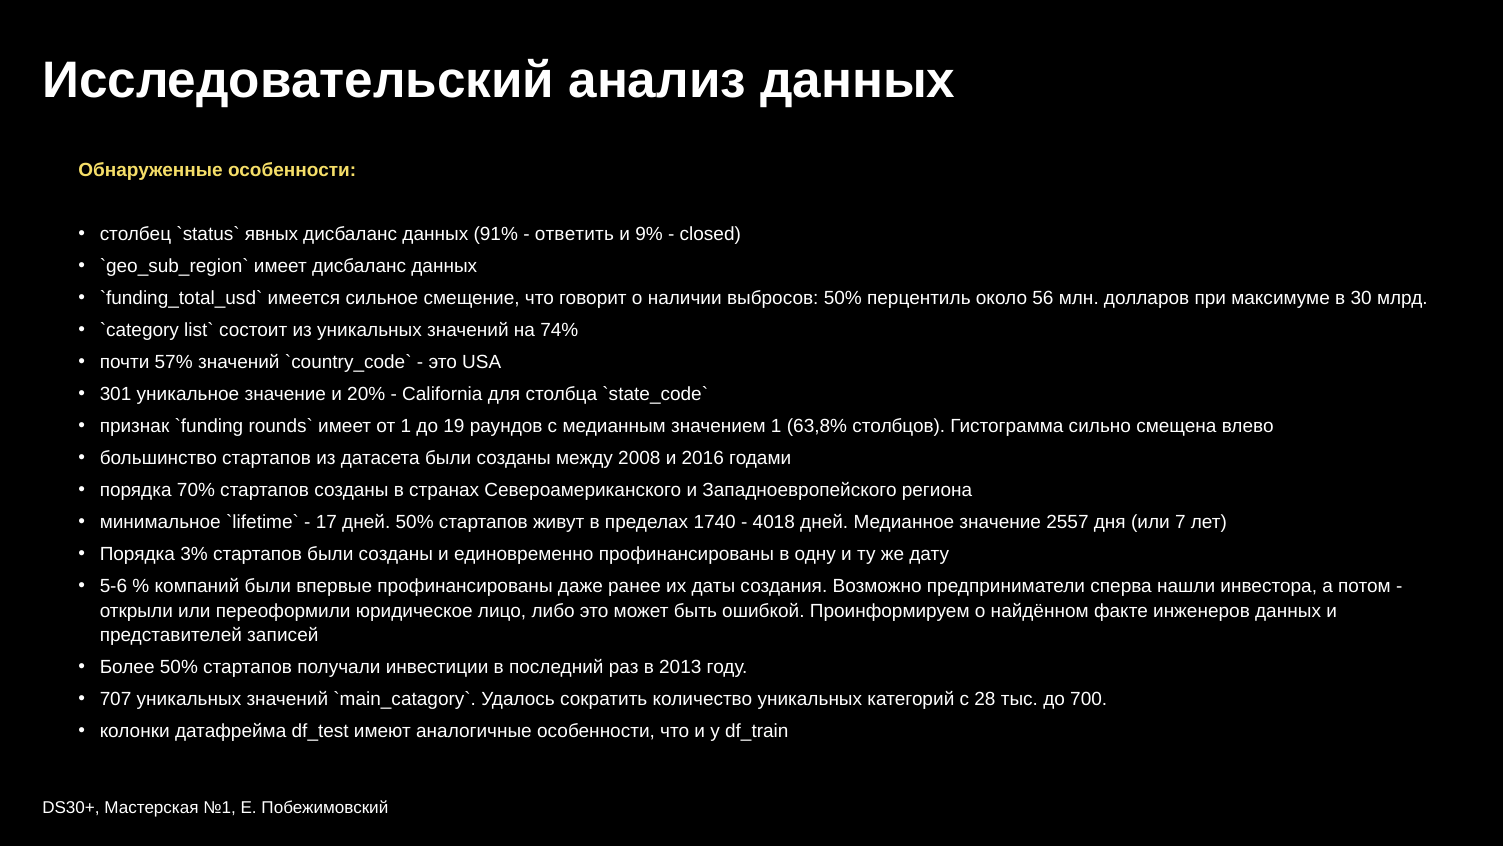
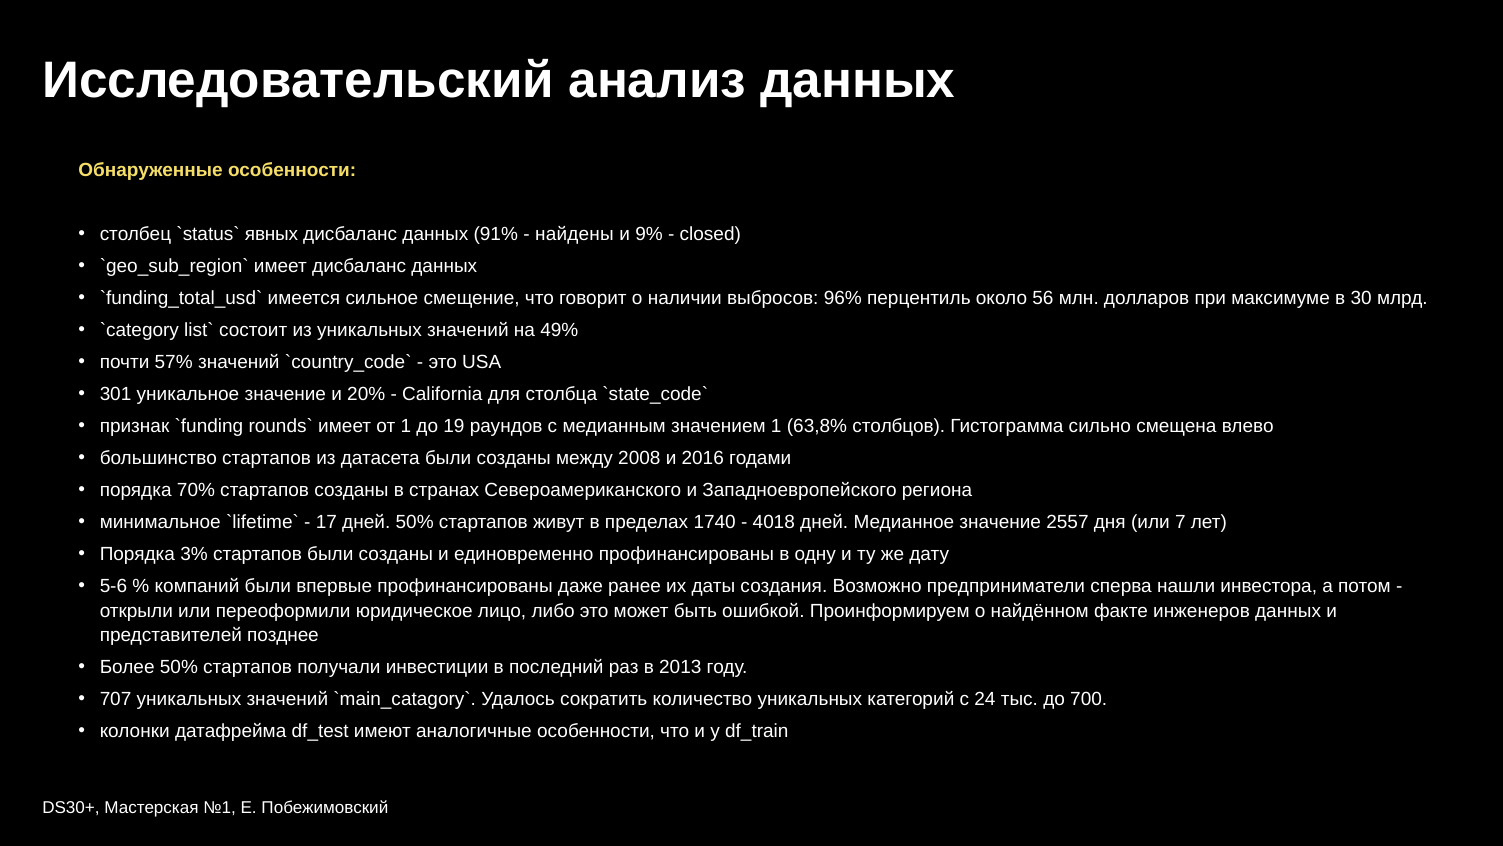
ответить: ответить -> найдены
выбросов 50%: 50% -> 96%
74%: 74% -> 49%
записей: записей -> позднее
28: 28 -> 24
